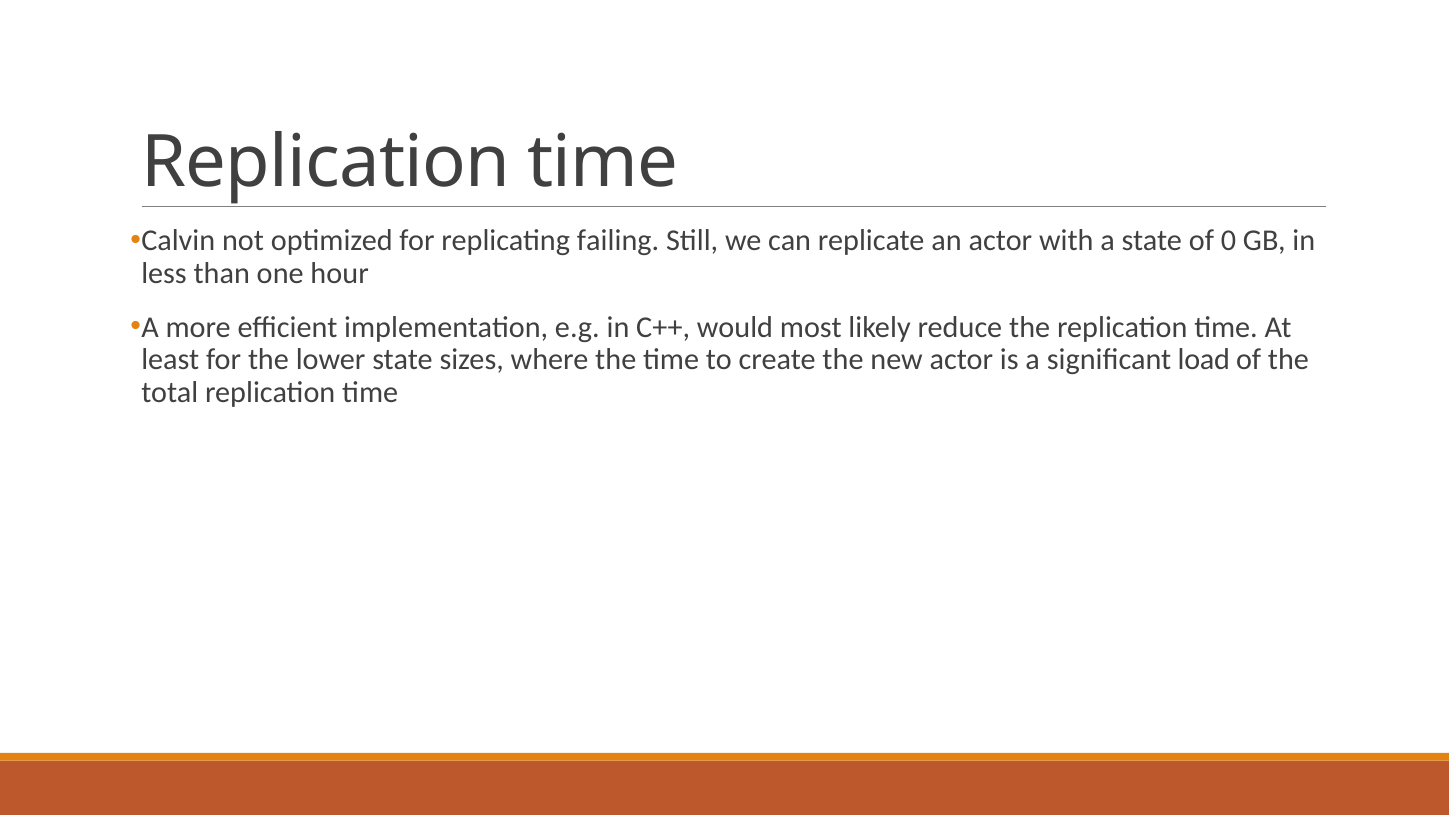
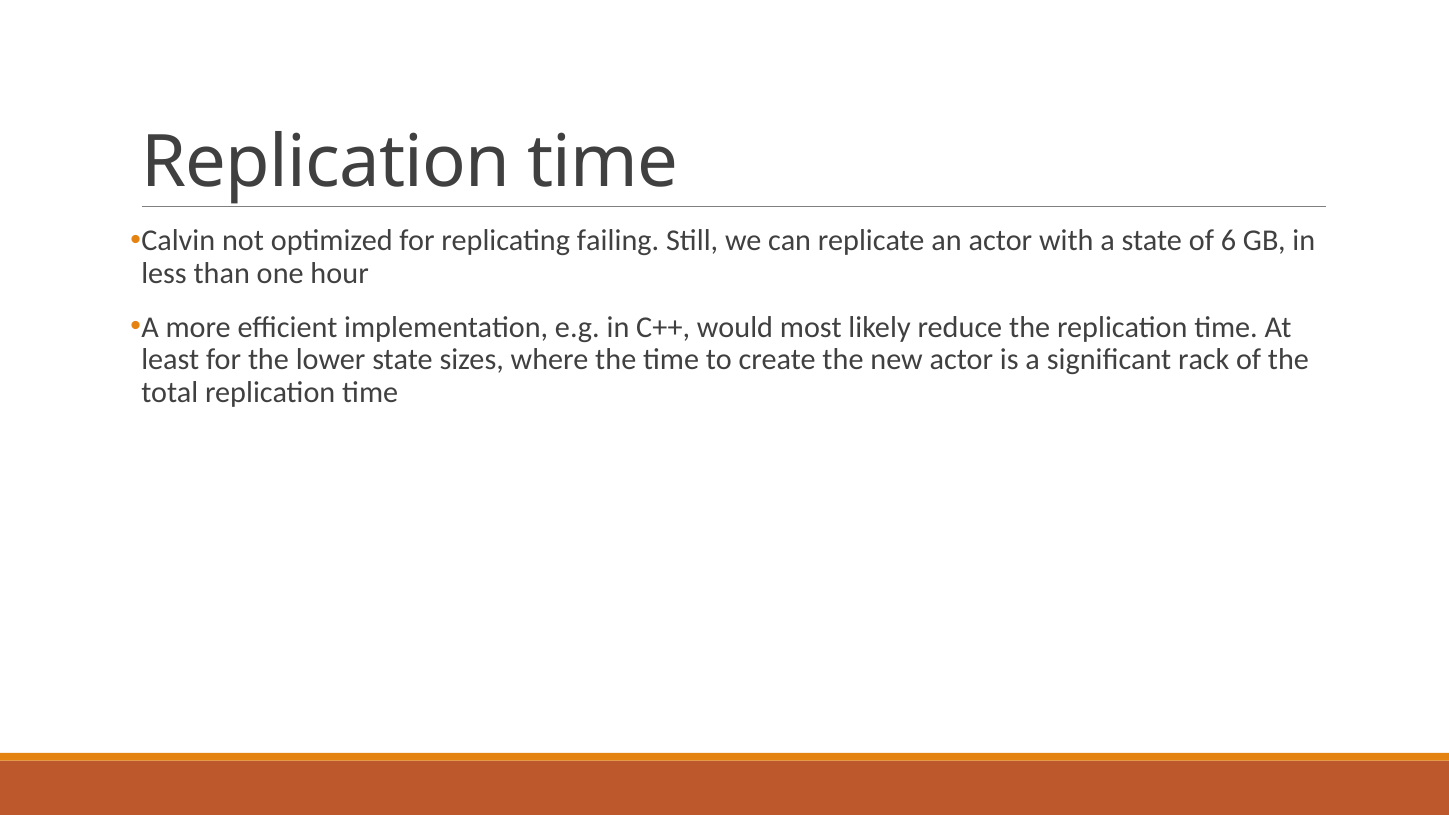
0: 0 -> 6
load: load -> rack
